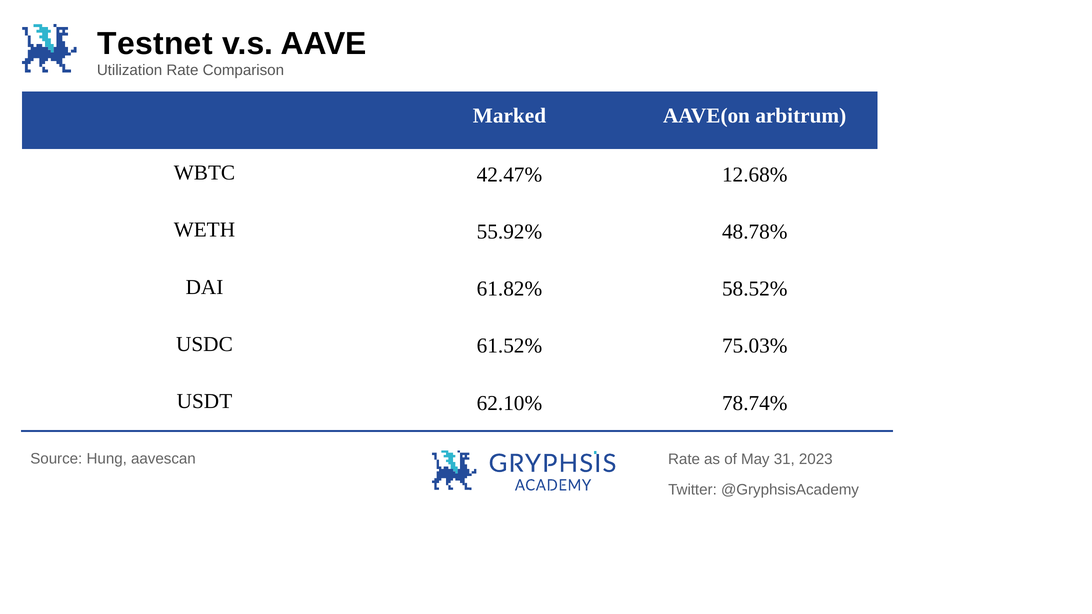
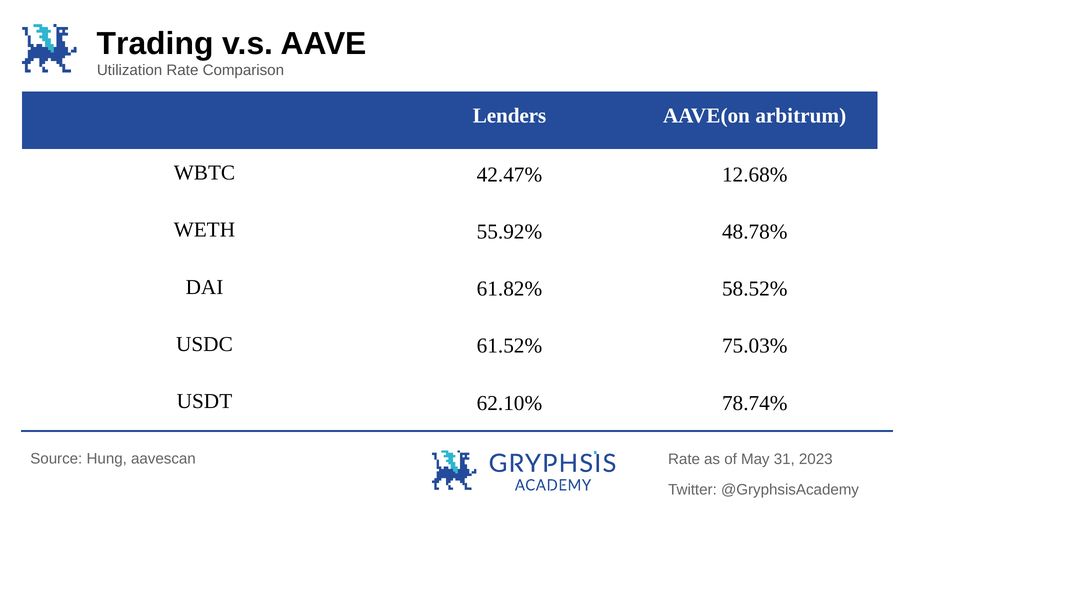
Testnet: Testnet -> Trading
Marked: Marked -> Lenders
